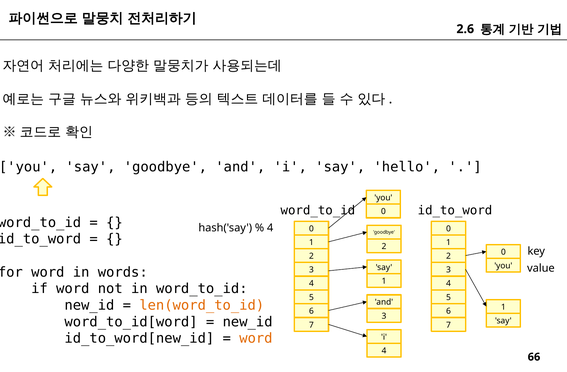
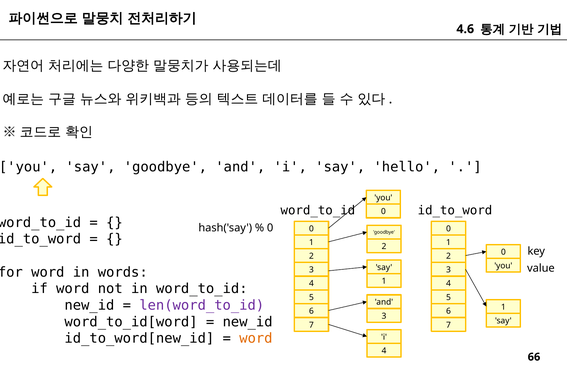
2.6: 2.6 -> 4.6
4 at (270, 228): 4 -> 0
len(word_to_id colour: orange -> purple
